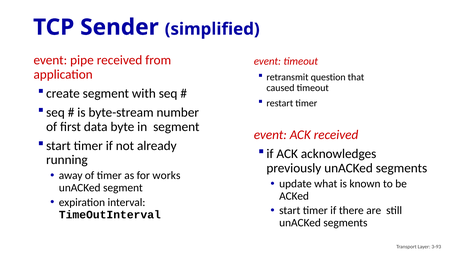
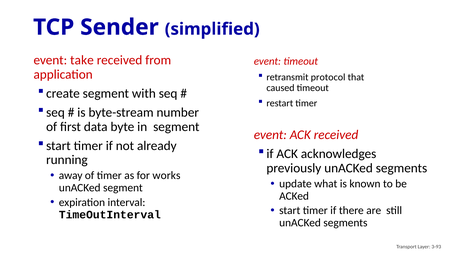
pipe: pipe -> take
question: question -> protocol
